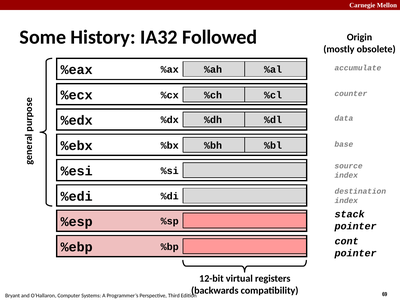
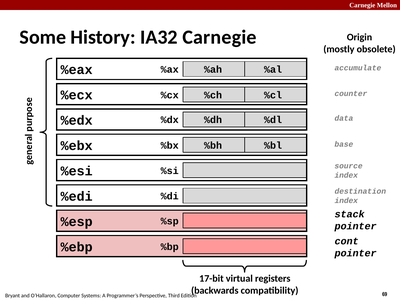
IA32 Followed: Followed -> Carnegie
12-bit: 12-bit -> 17-bit
